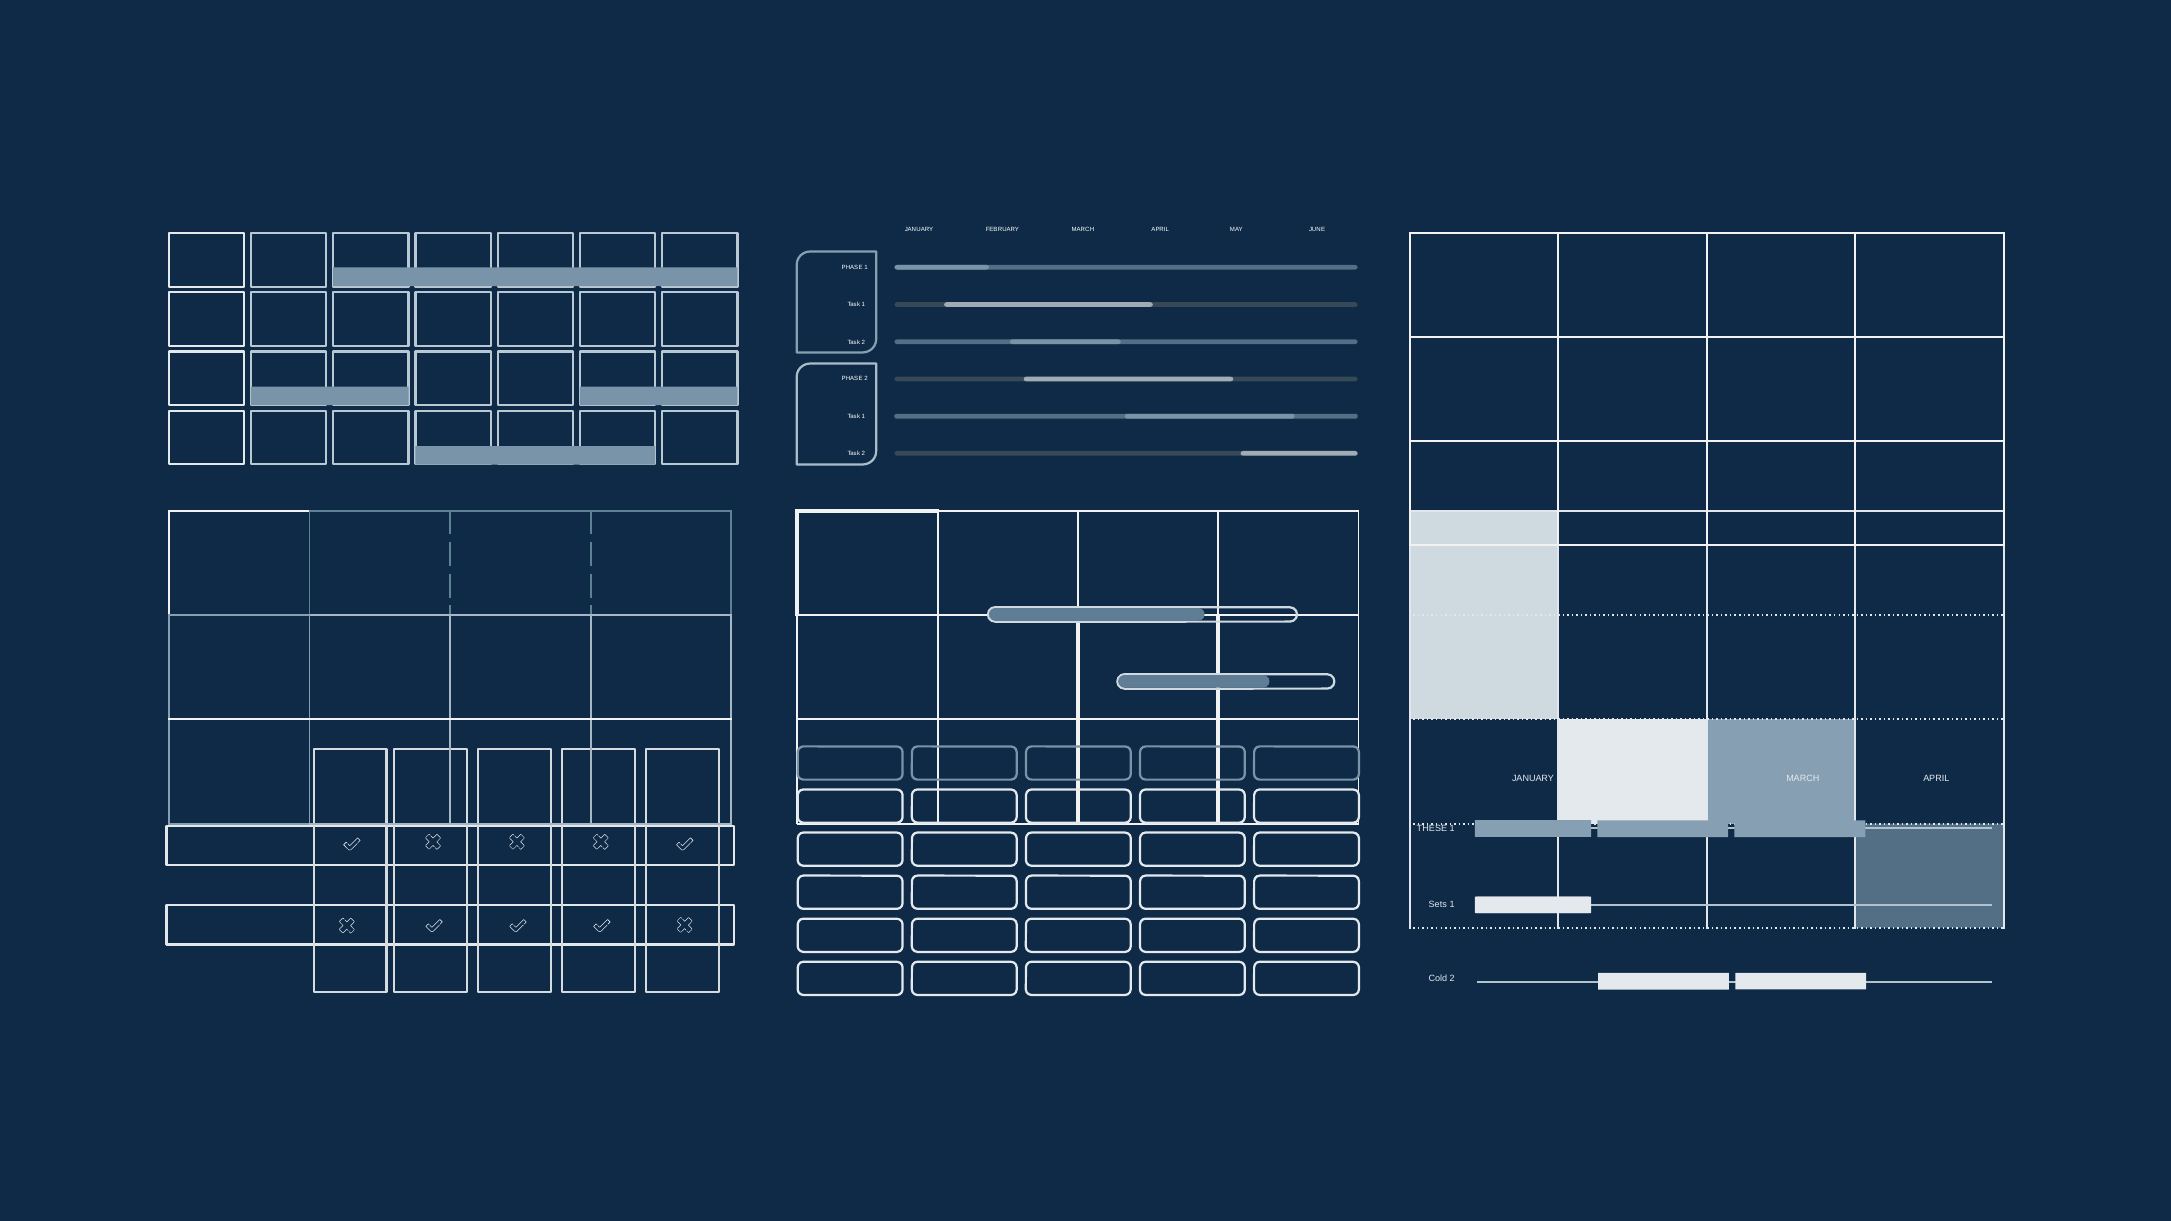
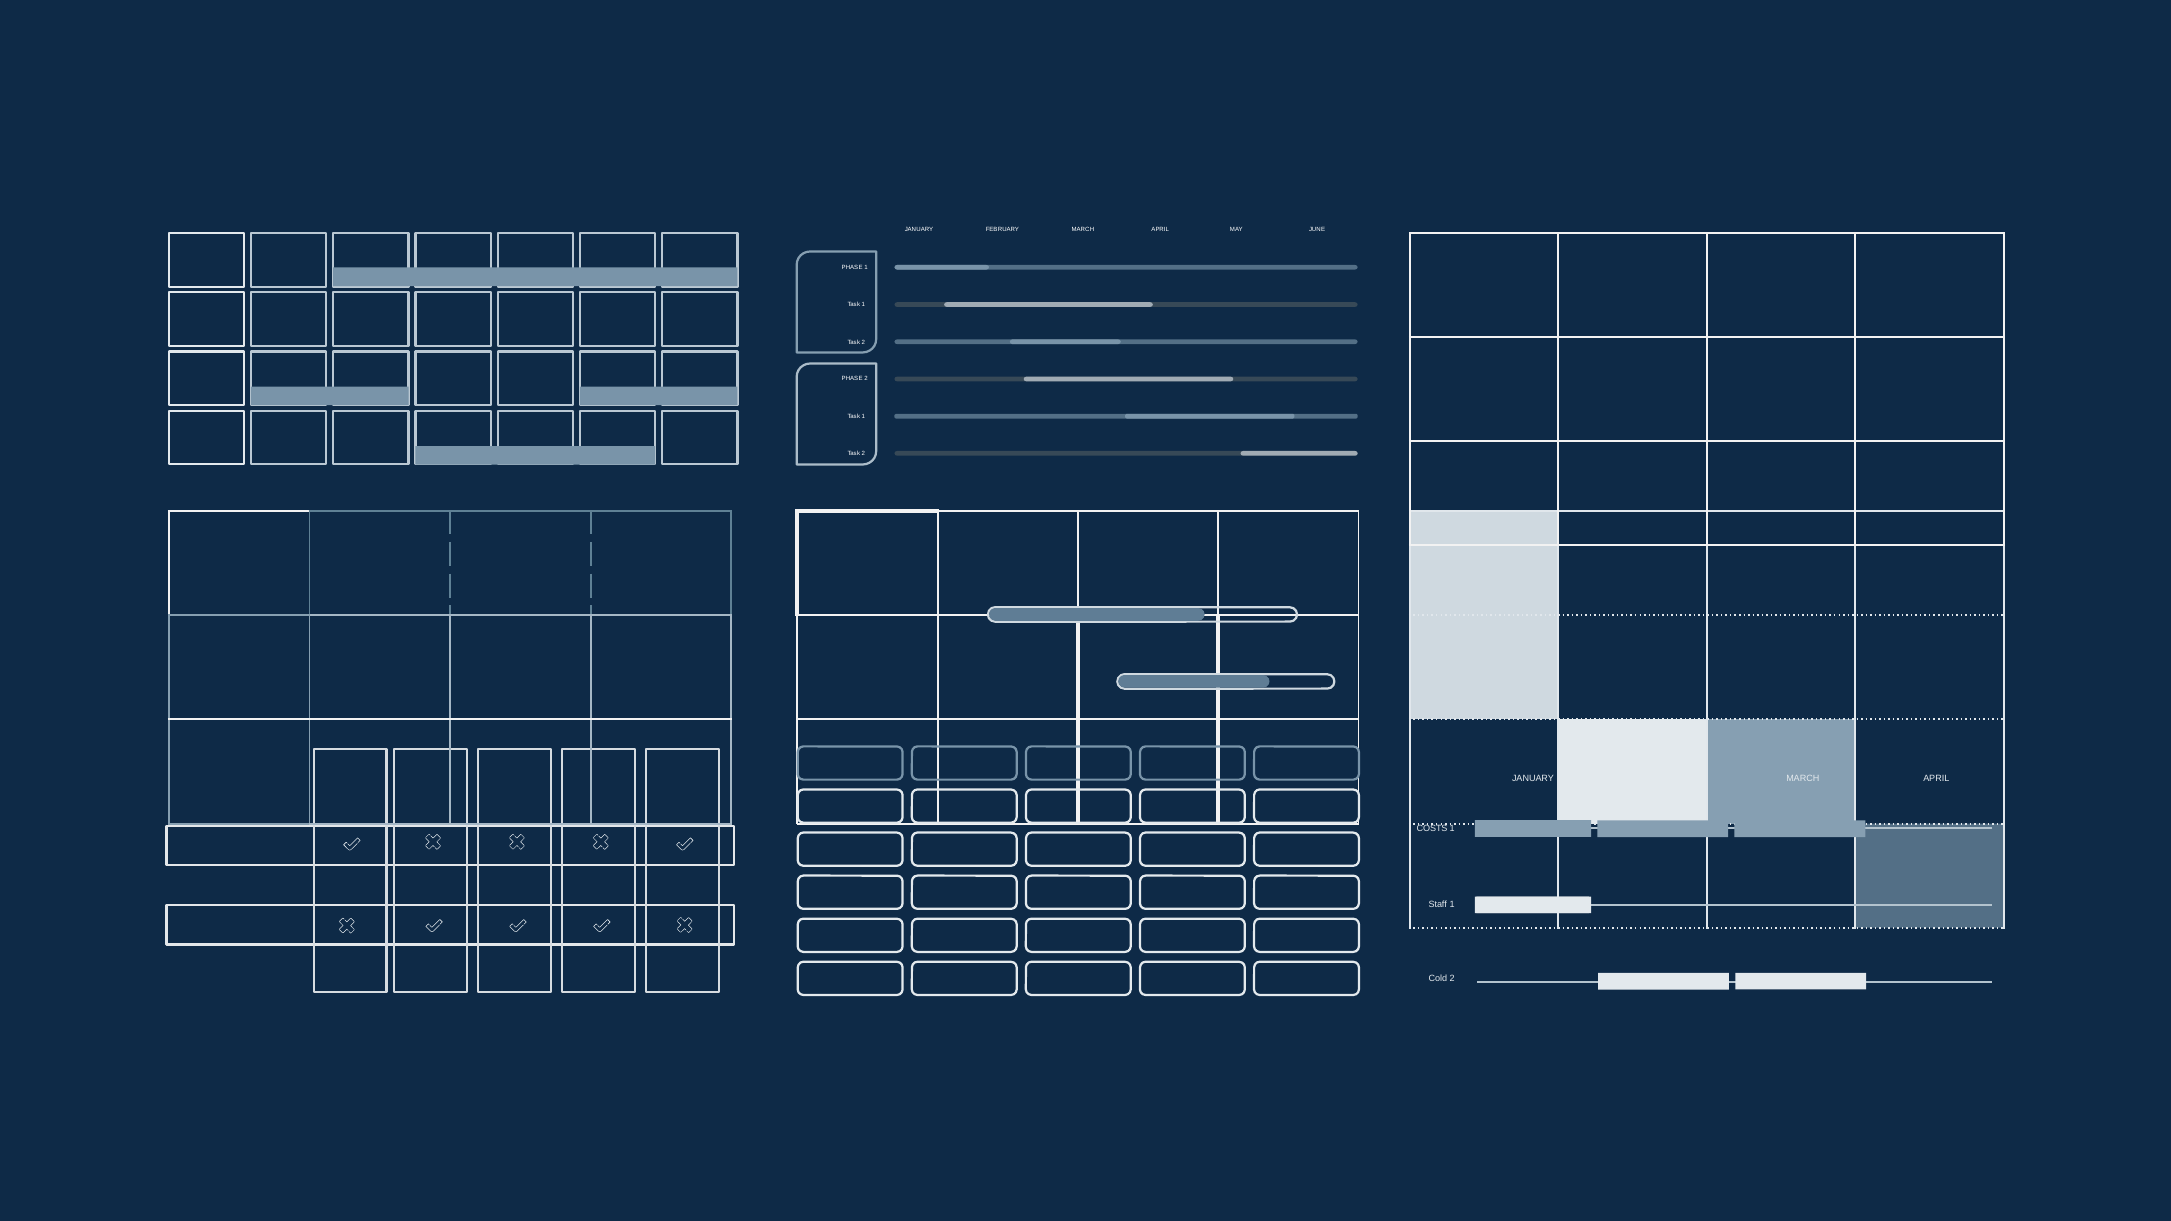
THESE: THESE -> COSTS
Sets: Sets -> Staff
